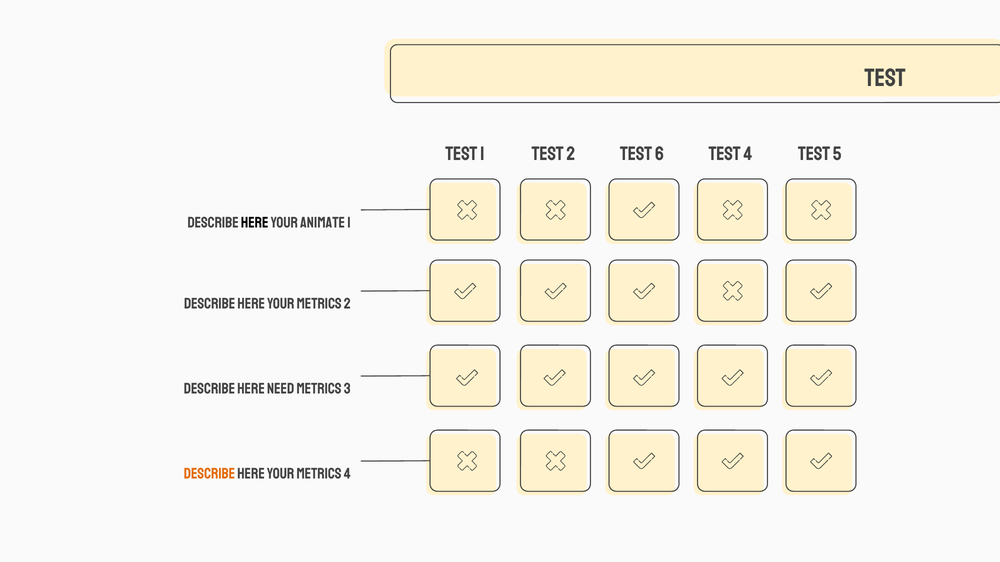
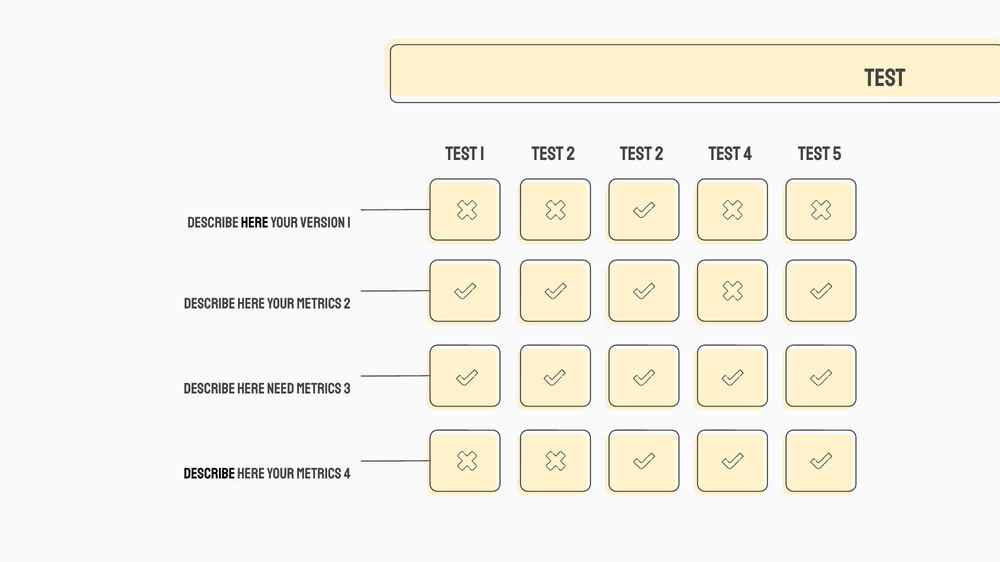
2 TEST 6: 6 -> 2
animate: animate -> version
Describe at (209, 474) colour: orange -> black
